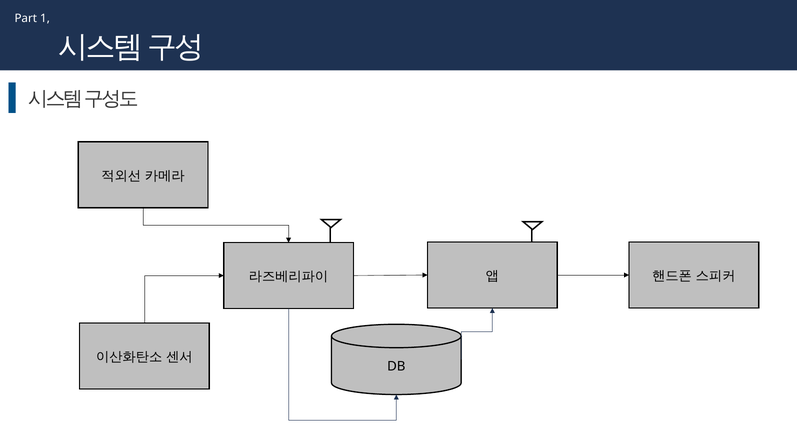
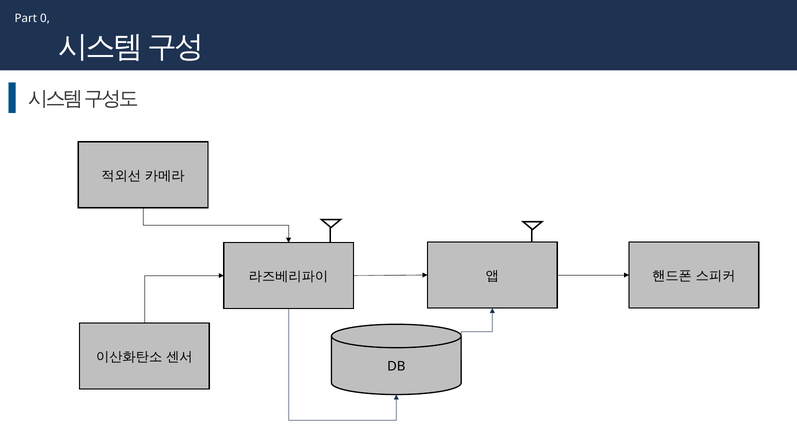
1: 1 -> 0
